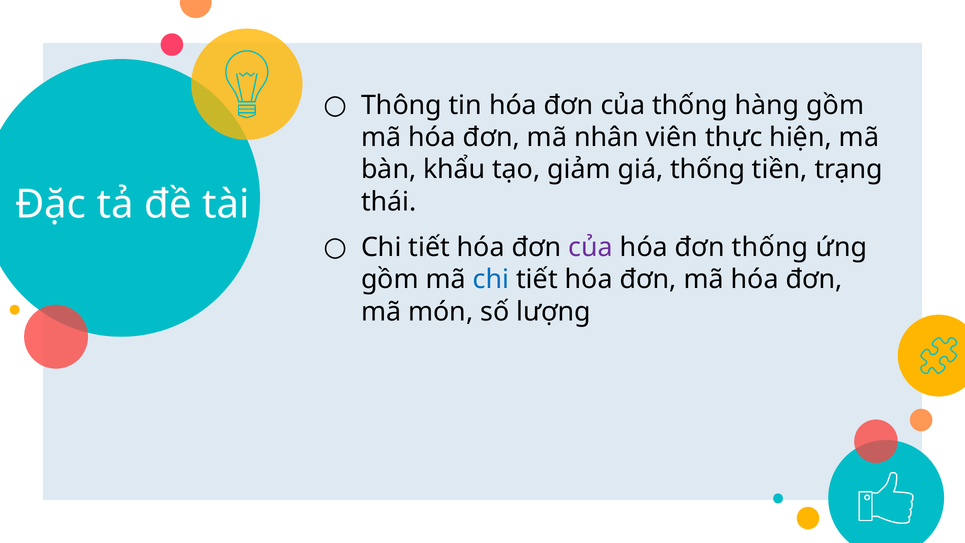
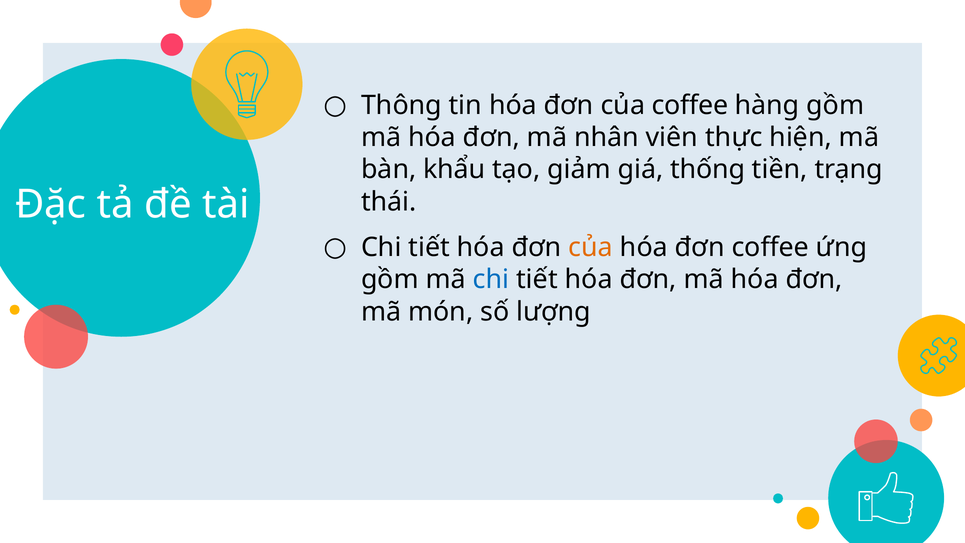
của thống: thống -> coffee
của at (591, 247) colour: purple -> orange
đơn thống: thống -> coffee
